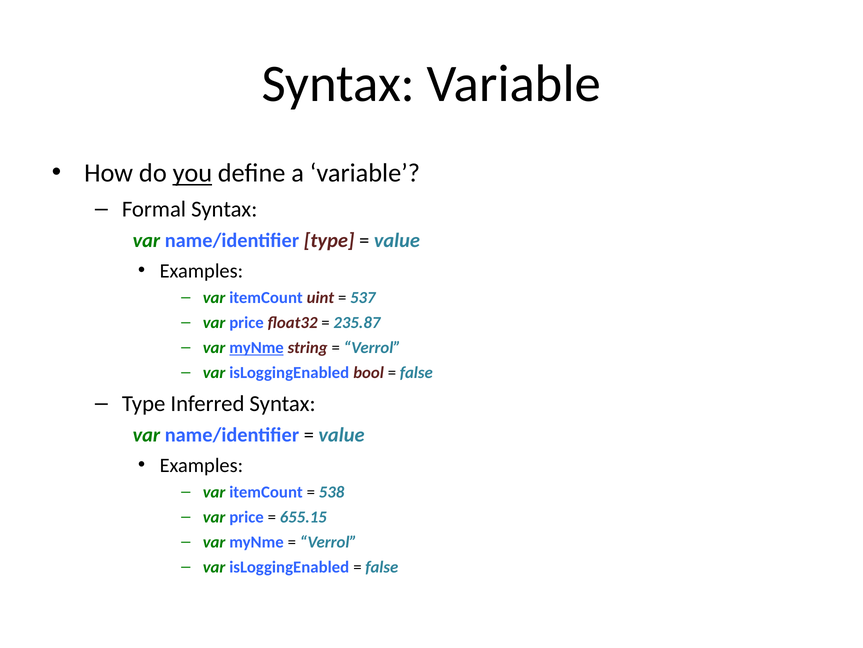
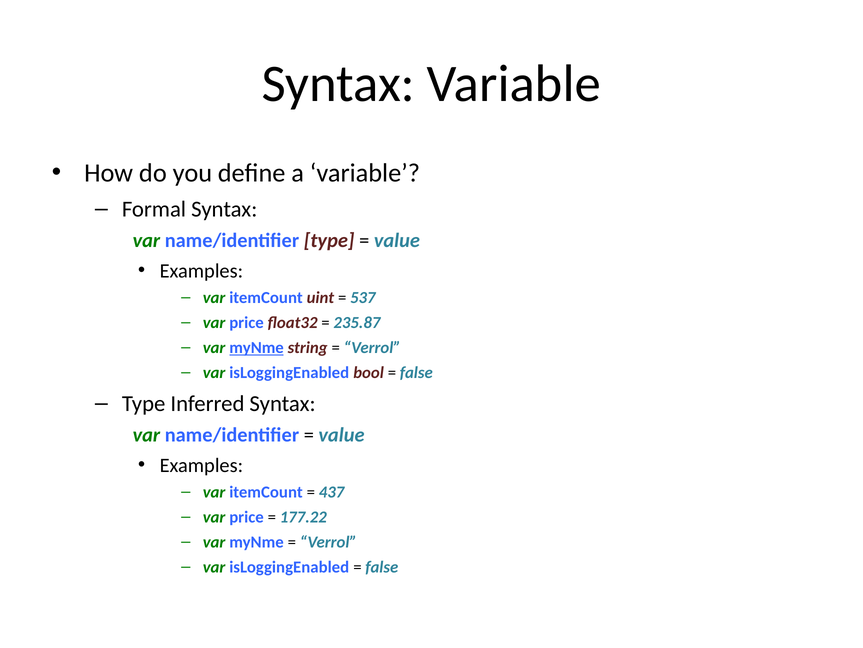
you underline: present -> none
538: 538 -> 437
655.15: 655.15 -> 177.22
